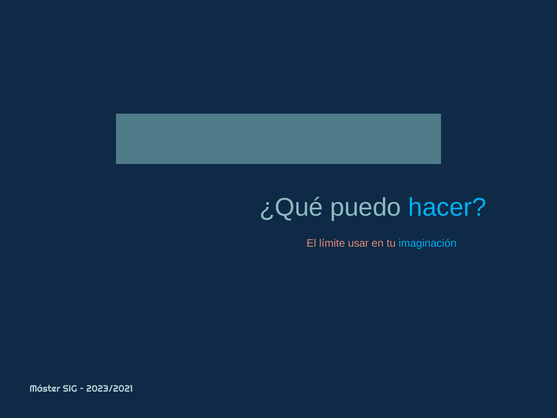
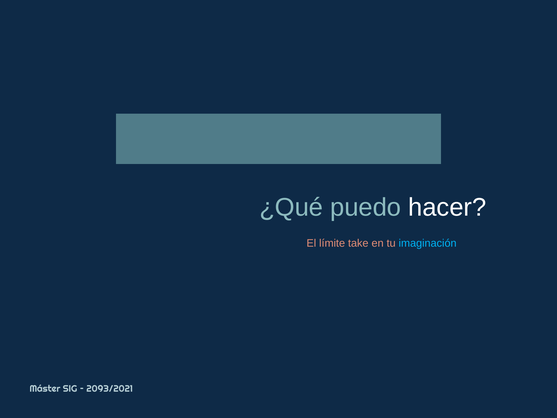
hacer colour: light blue -> white
usar: usar -> take
2023/2021: 2023/2021 -> 2093/2021
